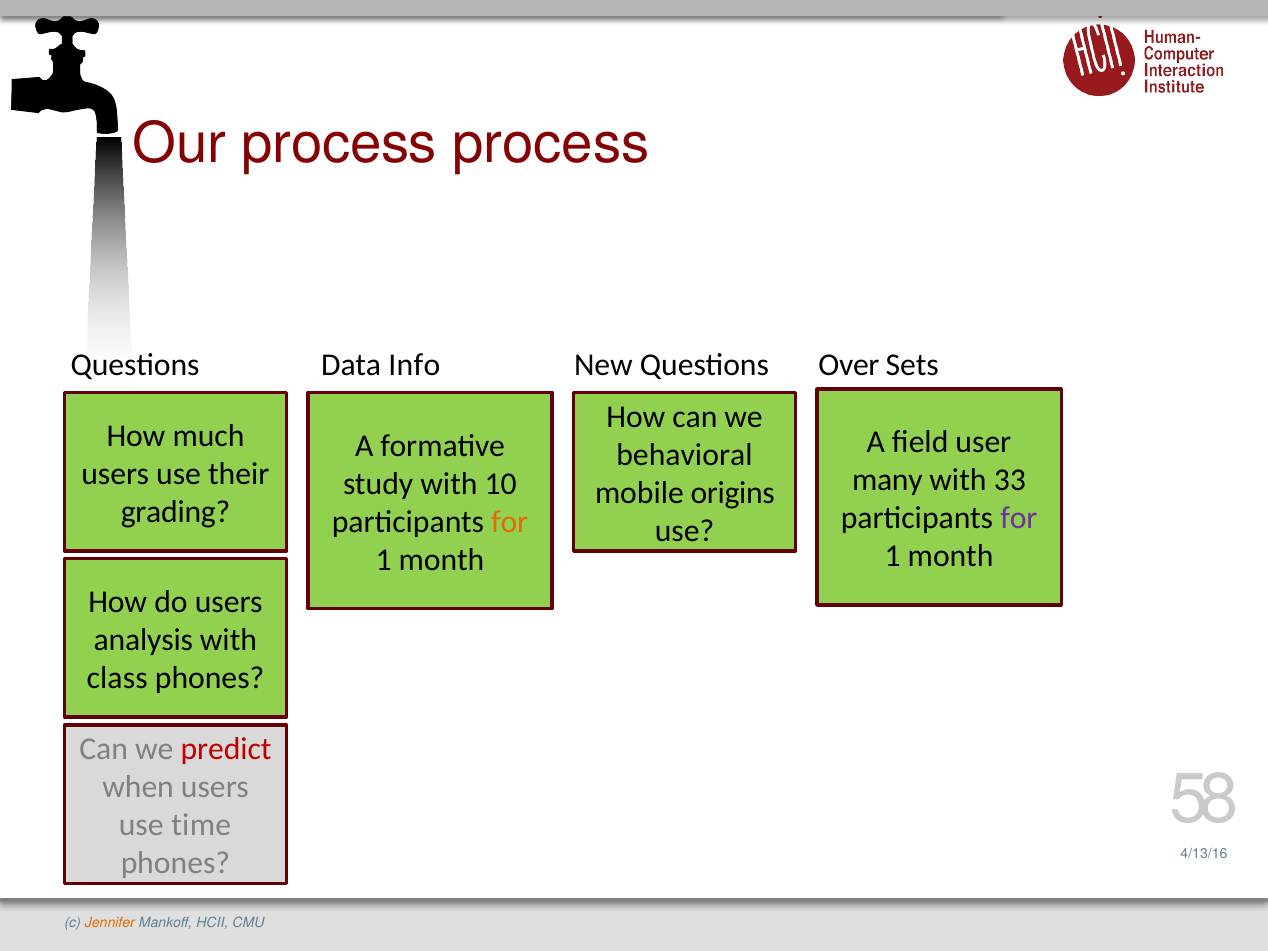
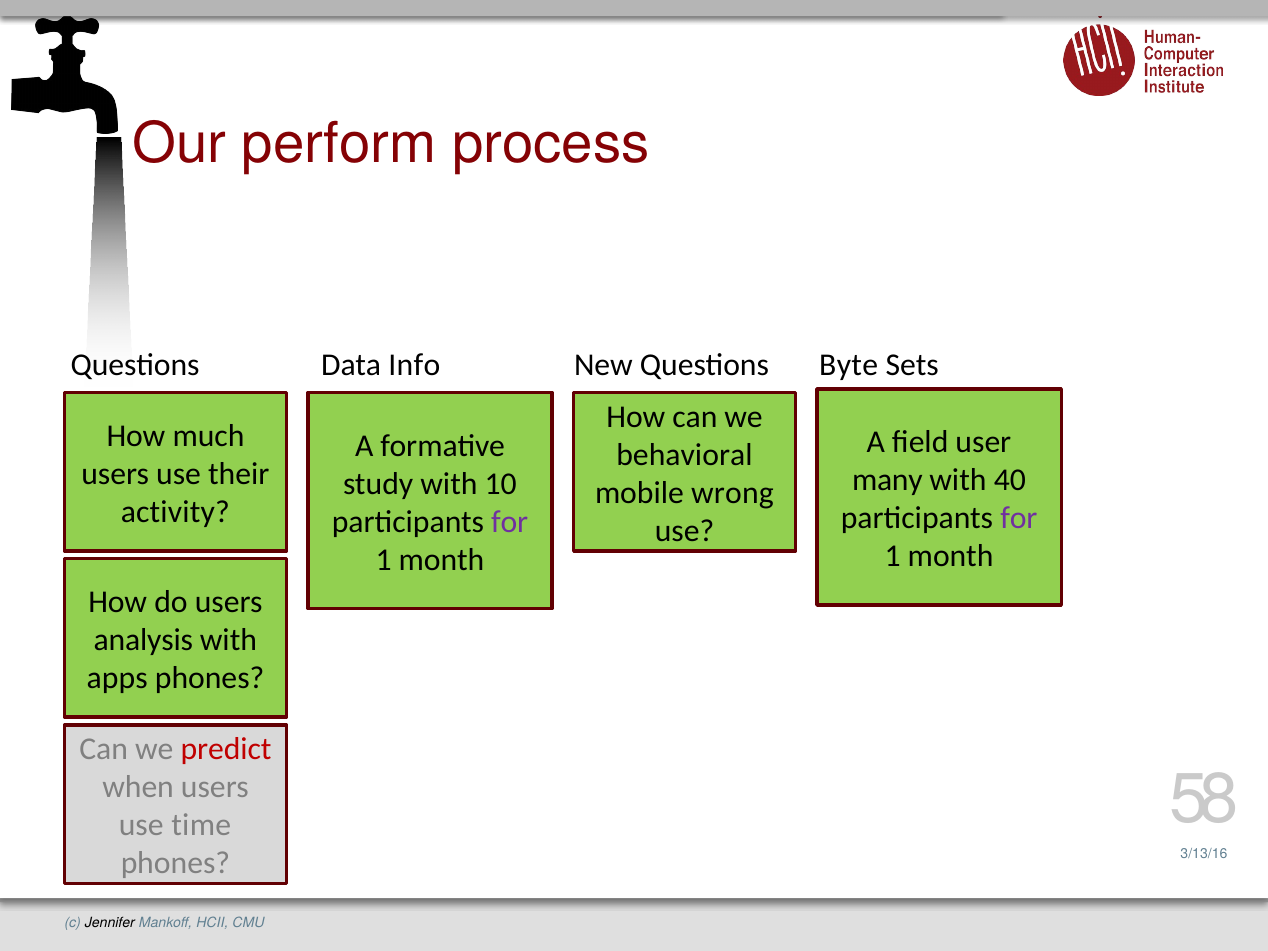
Our process: process -> perform
Over: Over -> Byte
33: 33 -> 40
origins: origins -> wrong
grading: grading -> activity
for at (510, 522) colour: orange -> purple
class: class -> apps
4/13/16: 4/13/16 -> 3/13/16
Jennifer colour: orange -> black
